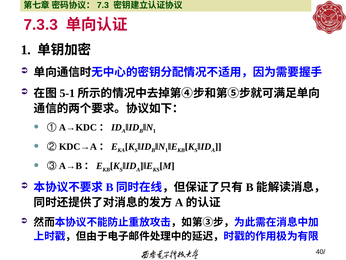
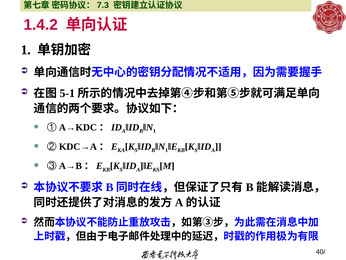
7.3.3: 7.3.3 -> 1.4.2
